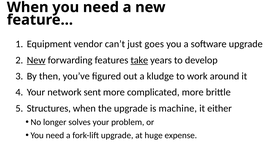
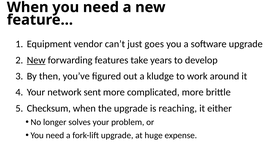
take underline: present -> none
Structures: Structures -> Checksum
machine: machine -> reaching
